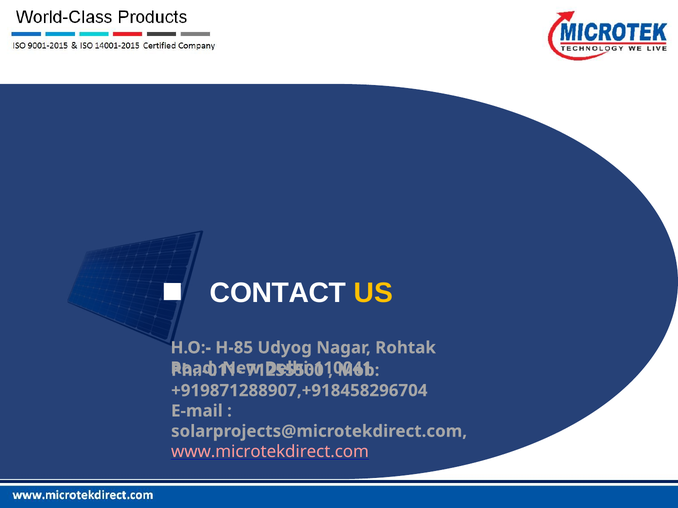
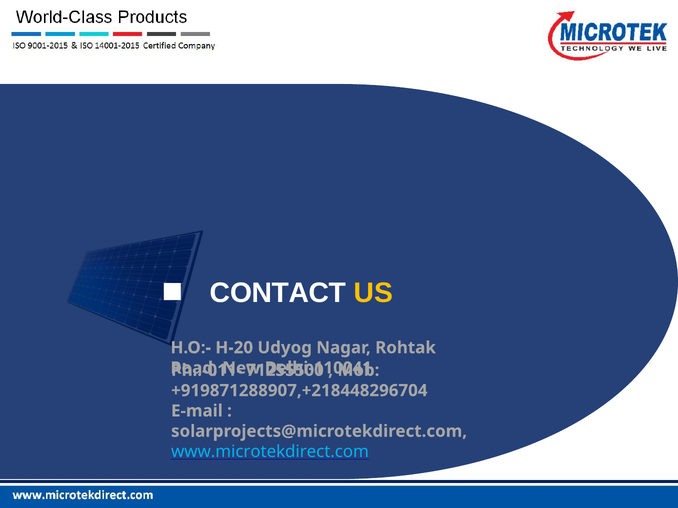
H-85: H-85 -> H-20
+919871288907,+918458296704: +919871288907,+918458296704 -> +919871288907,+218448296704
www.microtekdirect.com colour: pink -> light blue
